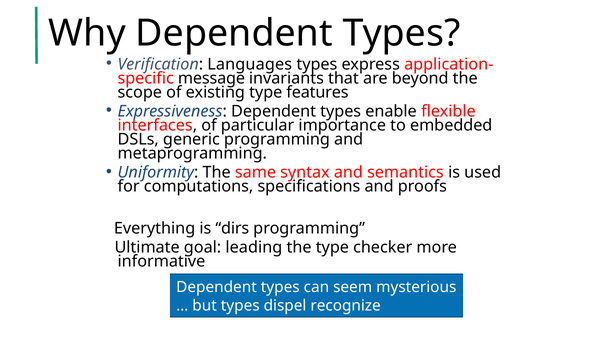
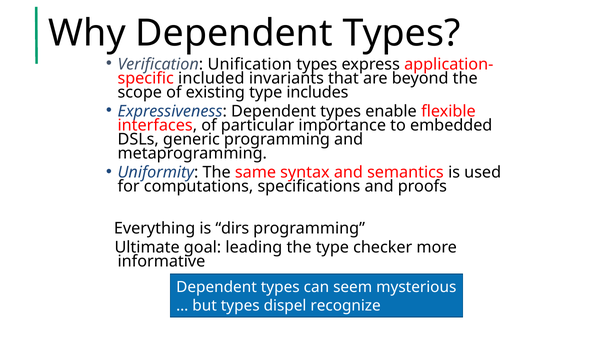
Languages: Languages -> Unification
message: message -> included
features: features -> includes
